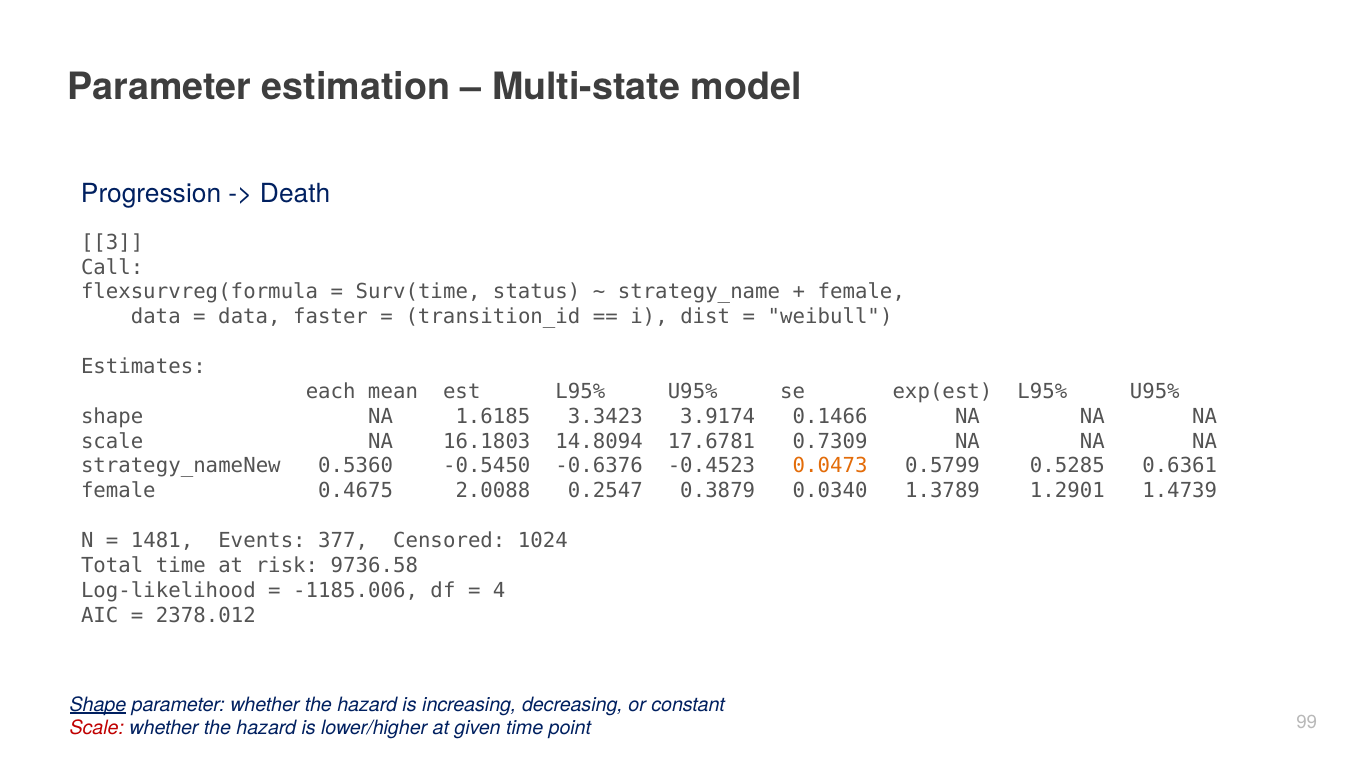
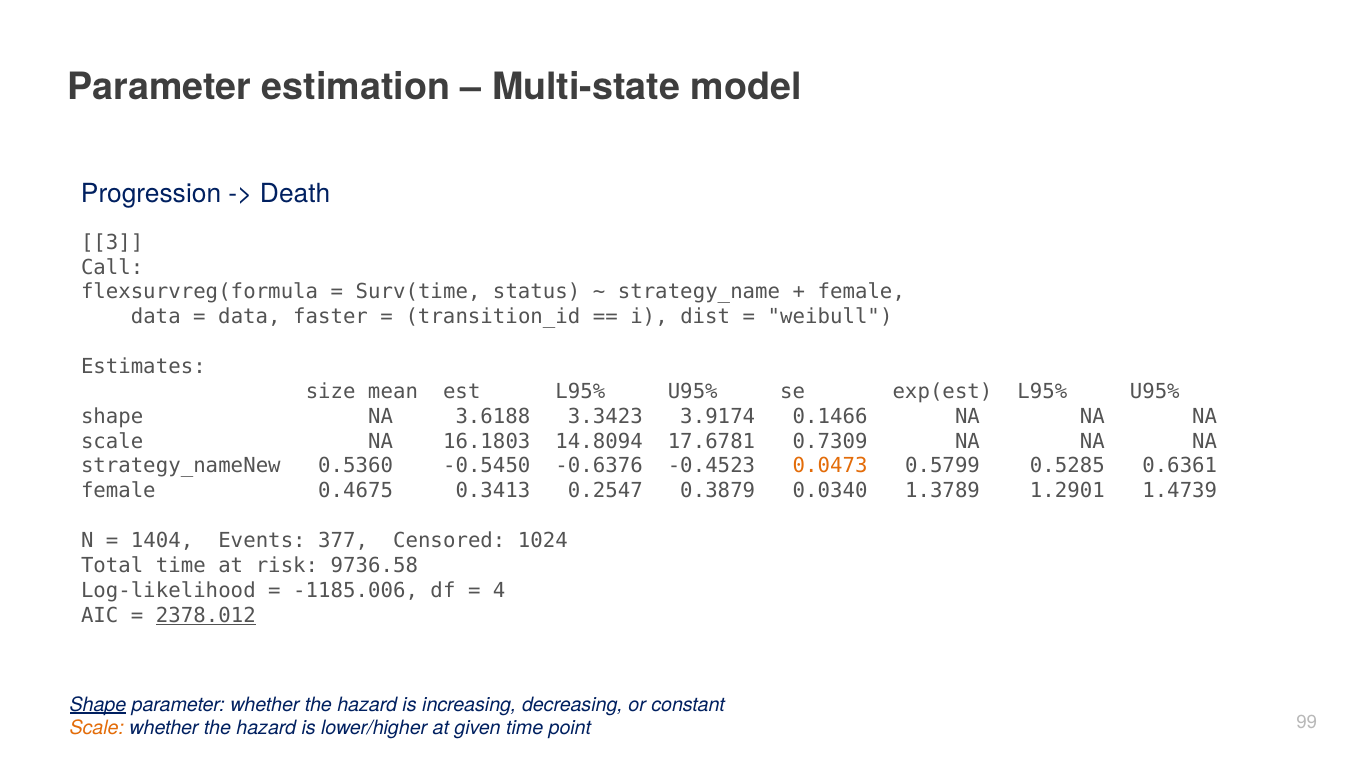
each: each -> size
1.6185: 1.6185 -> 3.6188
2.0088: 2.0088 -> 0.3413
1481: 1481 -> 1404
2378.012 underline: none -> present
Scale at (97, 728) colour: red -> orange
